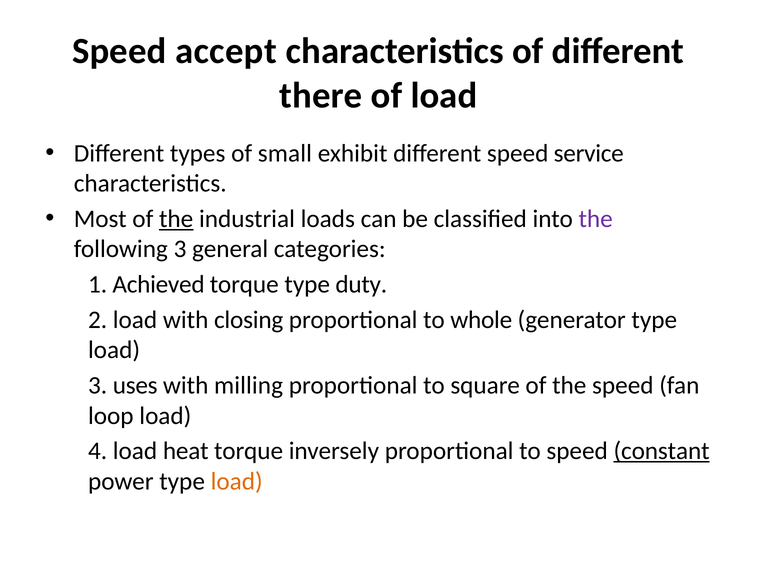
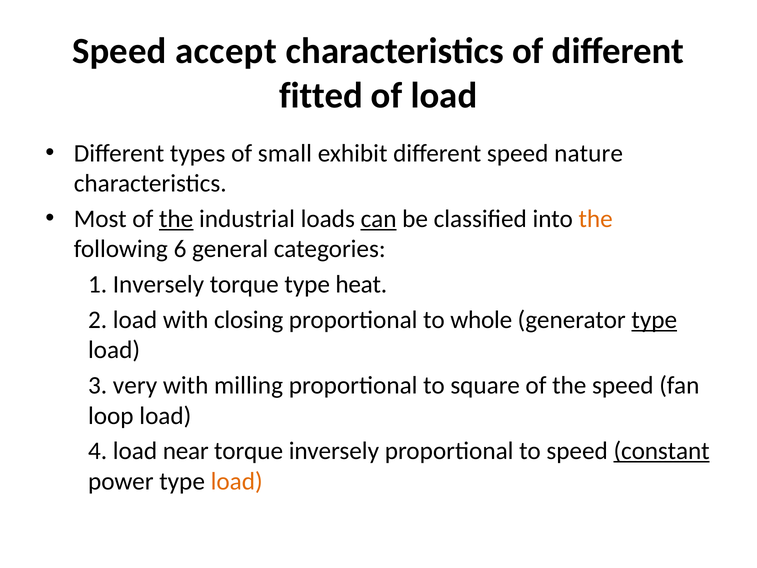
there: there -> fitted
service: service -> nature
can underline: none -> present
the at (596, 219) colour: purple -> orange
following 3: 3 -> 6
1 Achieved: Achieved -> Inversely
duty: duty -> heat
type at (654, 320) underline: none -> present
uses: uses -> very
heat: heat -> near
